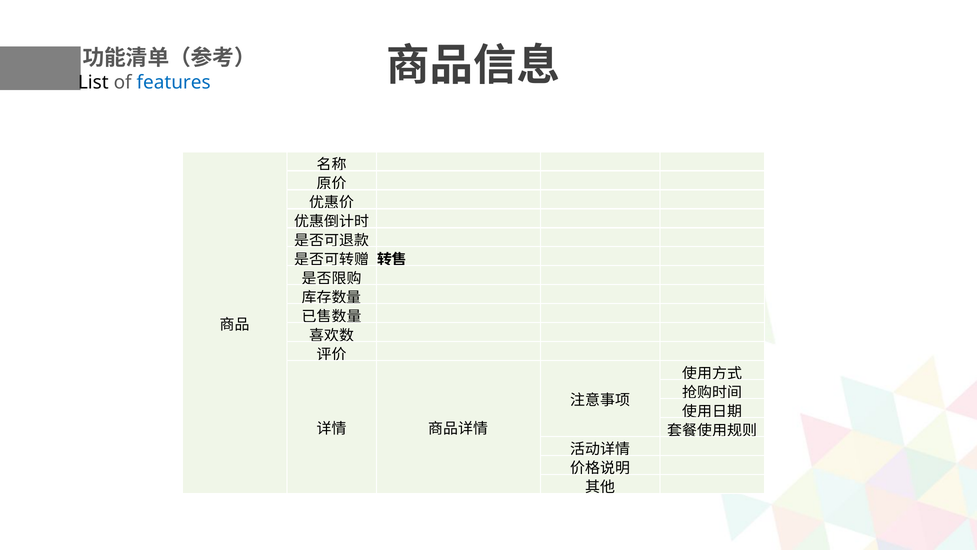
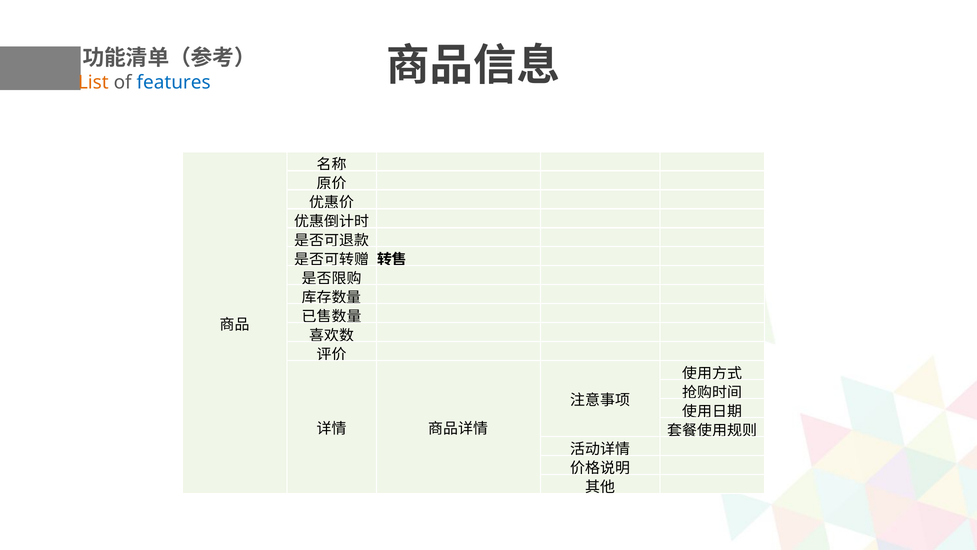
List colour: black -> orange
